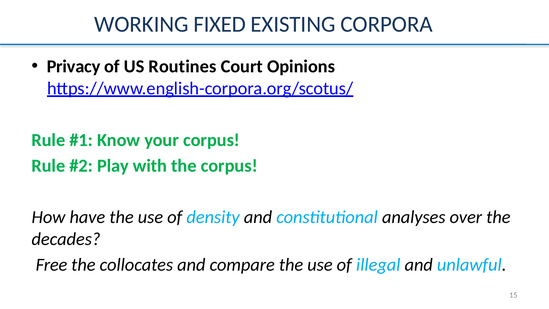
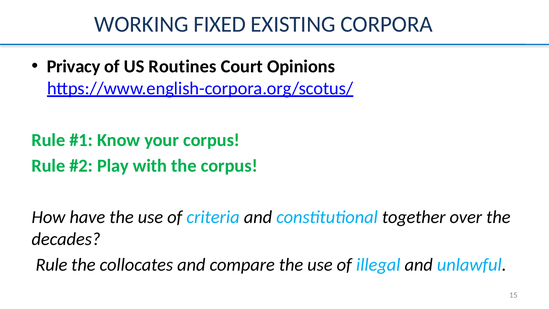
density: density -> criteria
analyses: analyses -> together
Free at (51, 264): Free -> Rule
